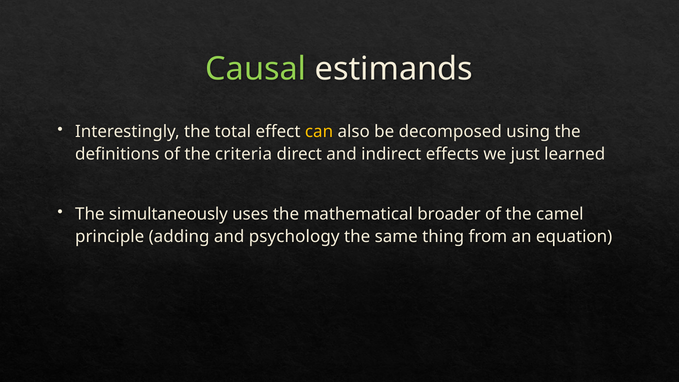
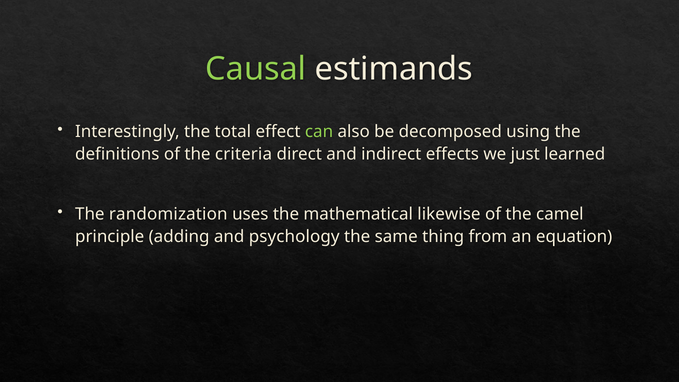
can colour: yellow -> light green
simultaneously: simultaneously -> randomization
broader: broader -> likewise
